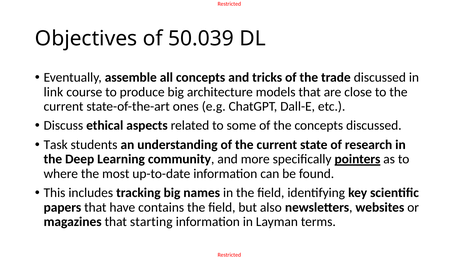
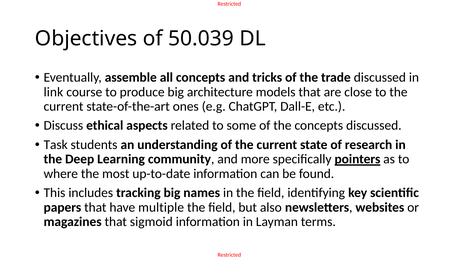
contains: contains -> multiple
starting: starting -> sigmoid
